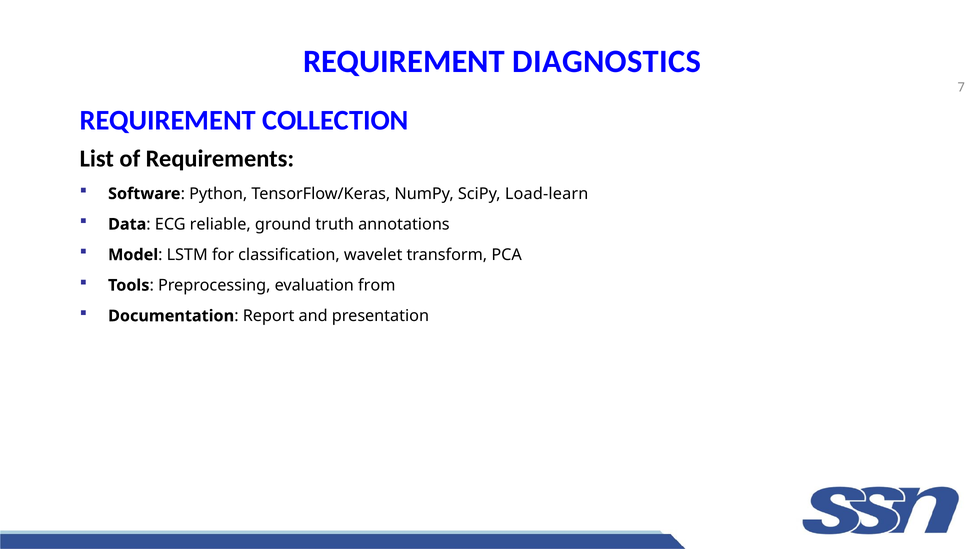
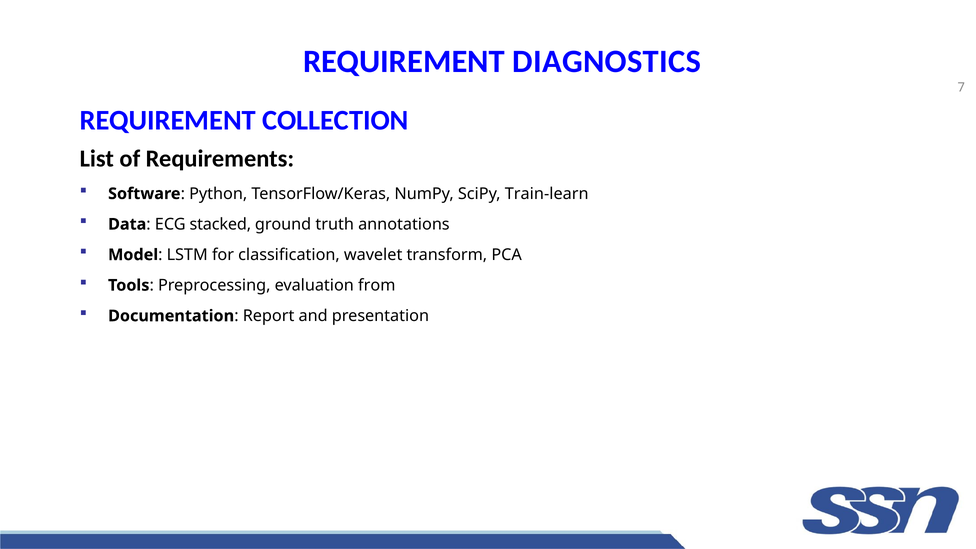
Load-learn: Load-learn -> Train-learn
reliable: reliable -> stacked
